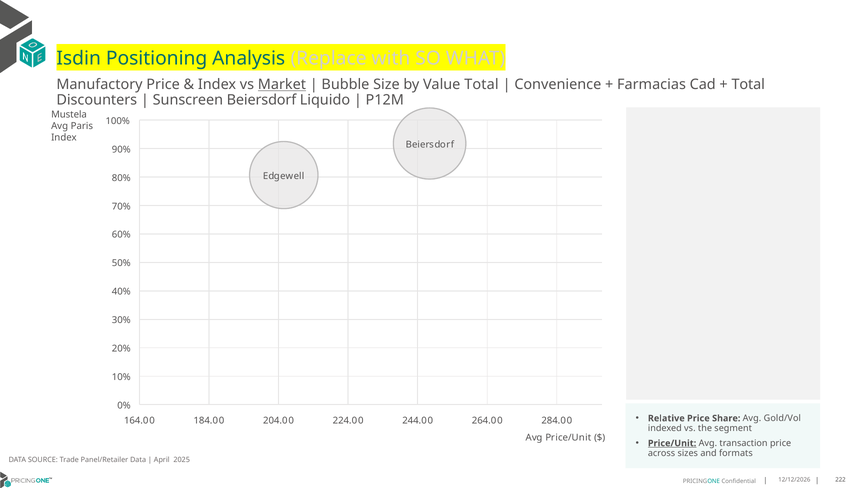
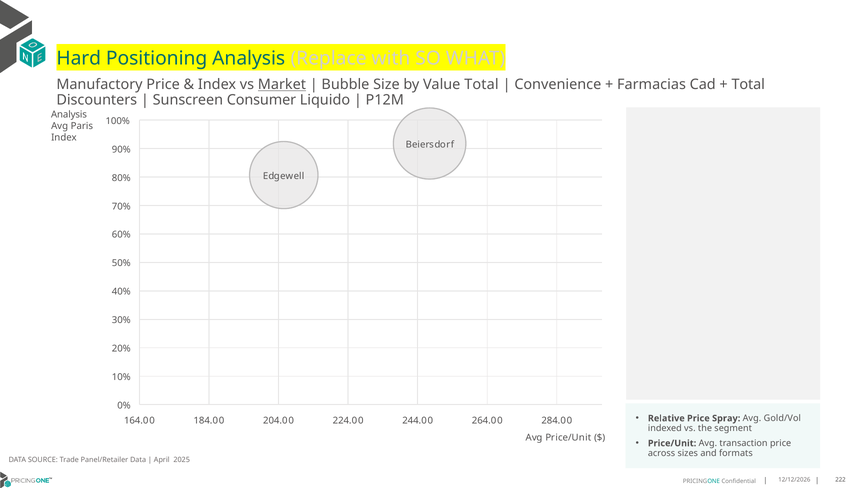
Isdin: Isdin -> Hard
Sunscreen Beiersdorf: Beiersdorf -> Consumer
Mustela at (69, 115): Mustela -> Analysis
Share: Share -> Spray
Price/Unit at (672, 443) underline: present -> none
